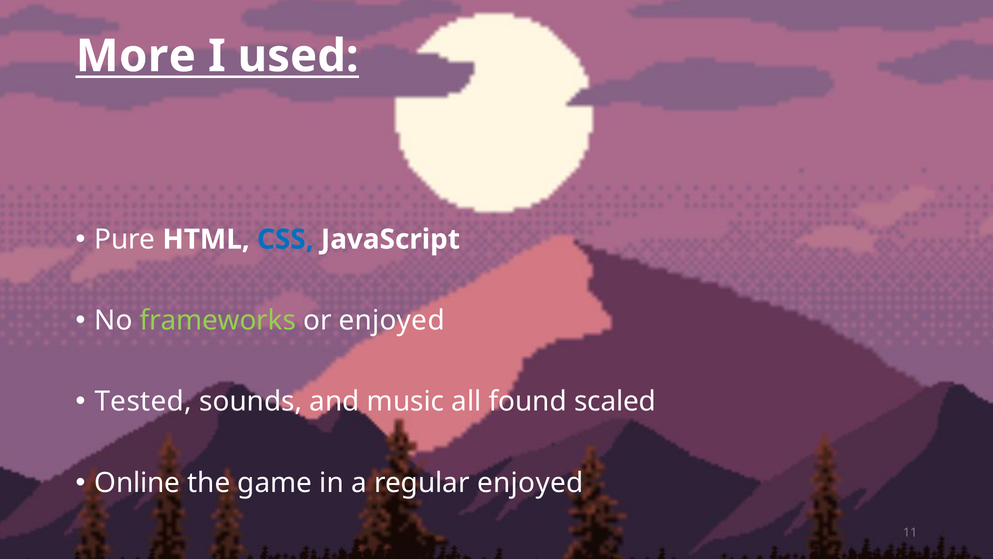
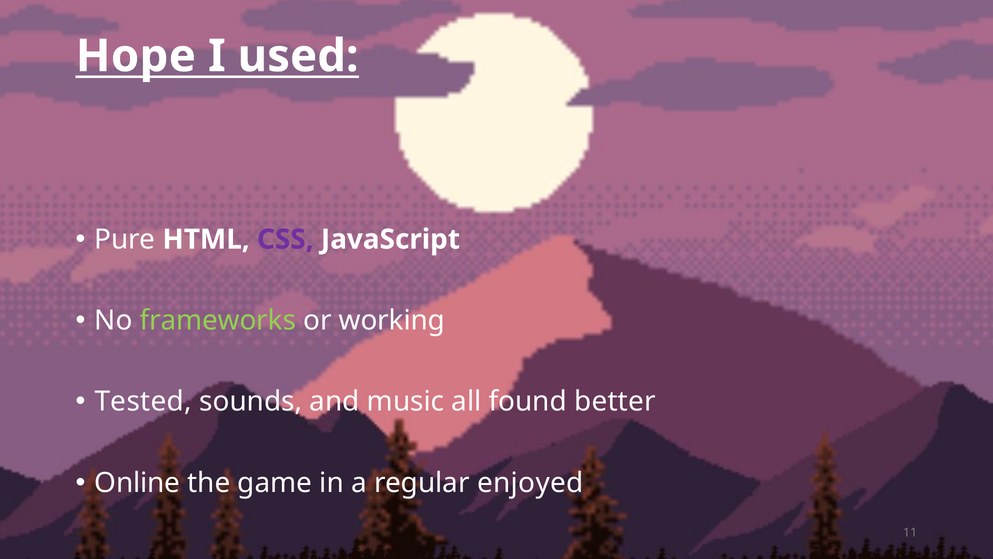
More: More -> Hope
CSS colour: blue -> purple
or enjoyed: enjoyed -> working
scaled: scaled -> better
